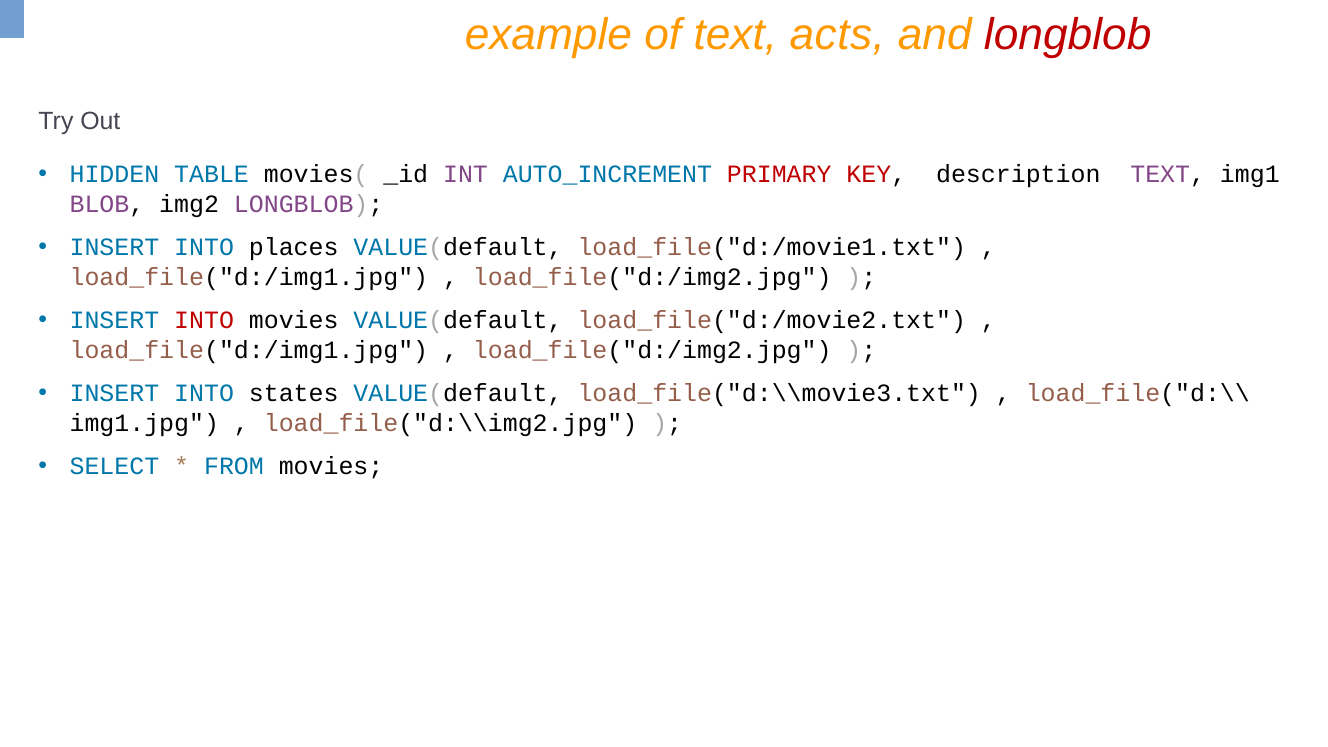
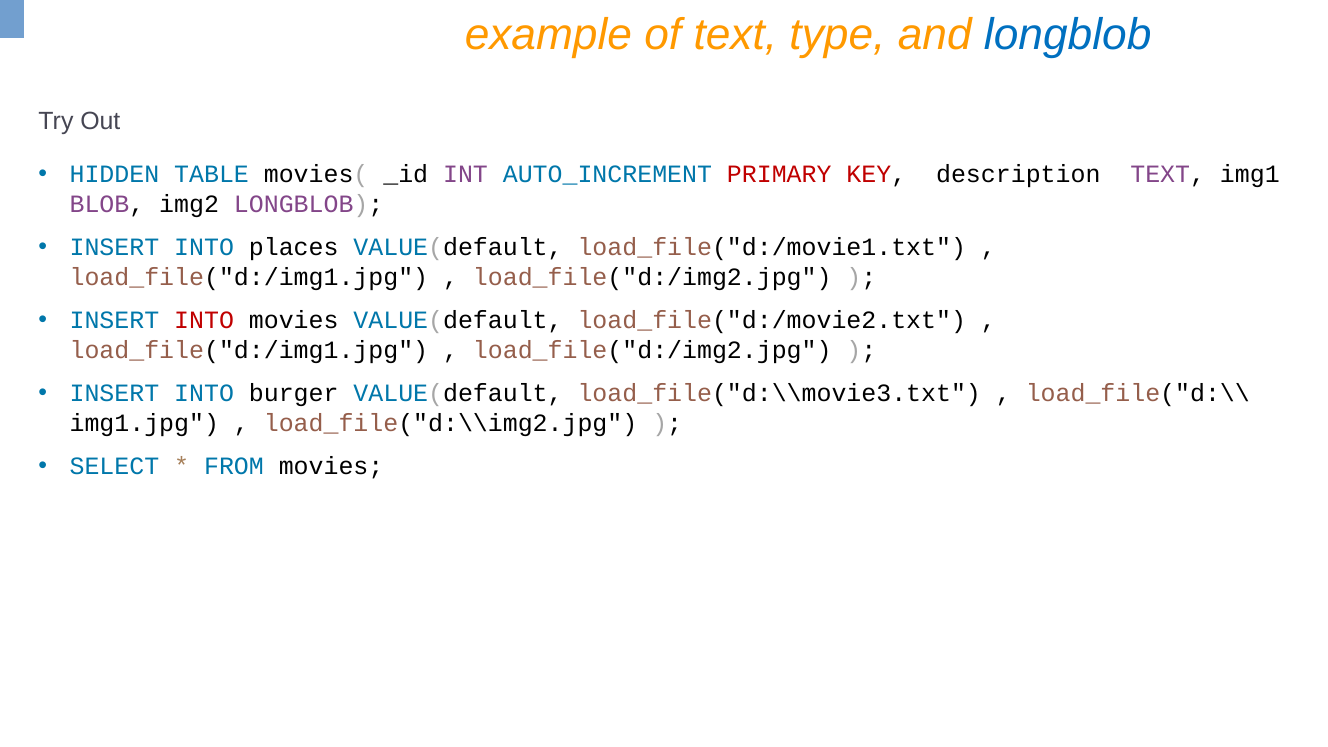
acts: acts -> type
longblob at (1068, 35) colour: red -> blue
states: states -> burger
